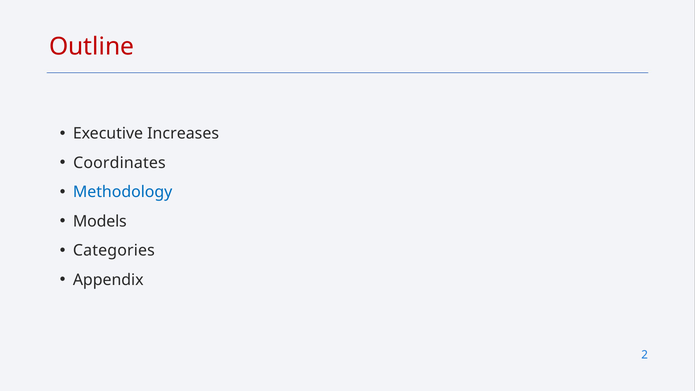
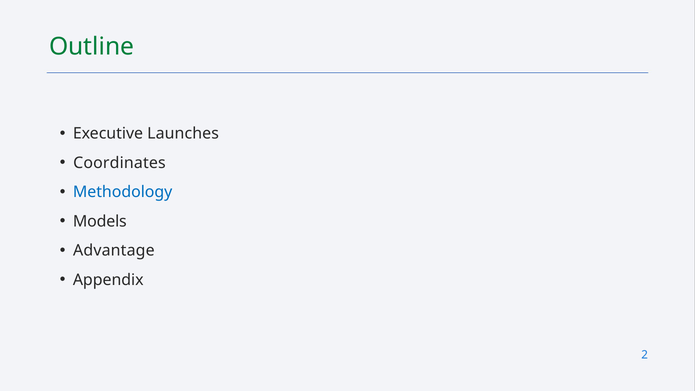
Outline colour: red -> green
Increases: Increases -> Launches
Categories: Categories -> Advantage
